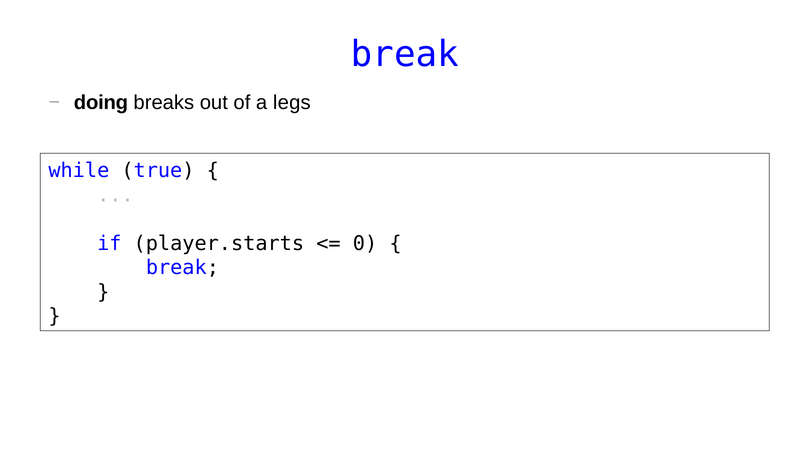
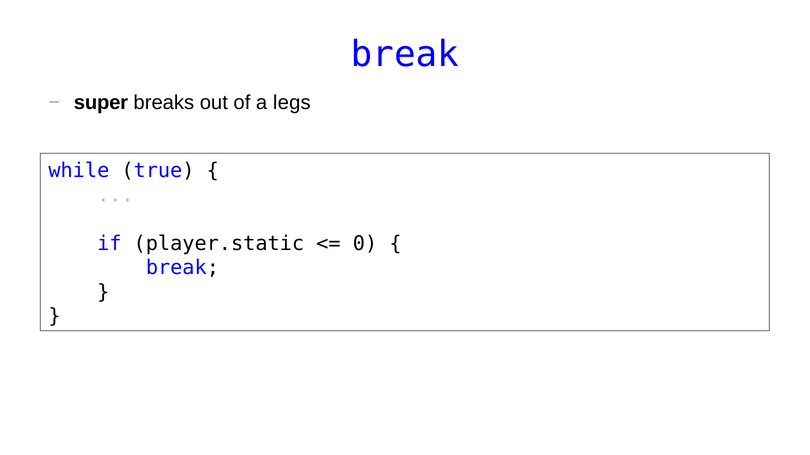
doing: doing -> super
player.starts: player.starts -> player.static
